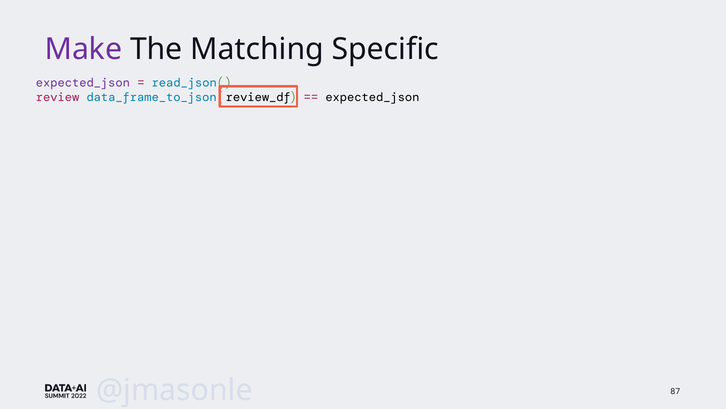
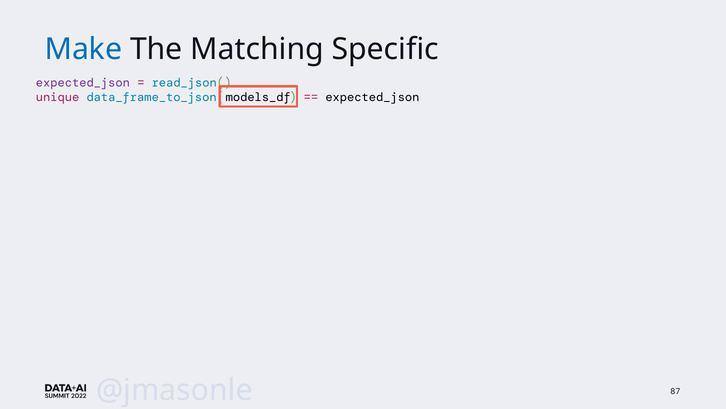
Make colour: purple -> blue
review_df: review_df -> models_df
review: review -> unique
